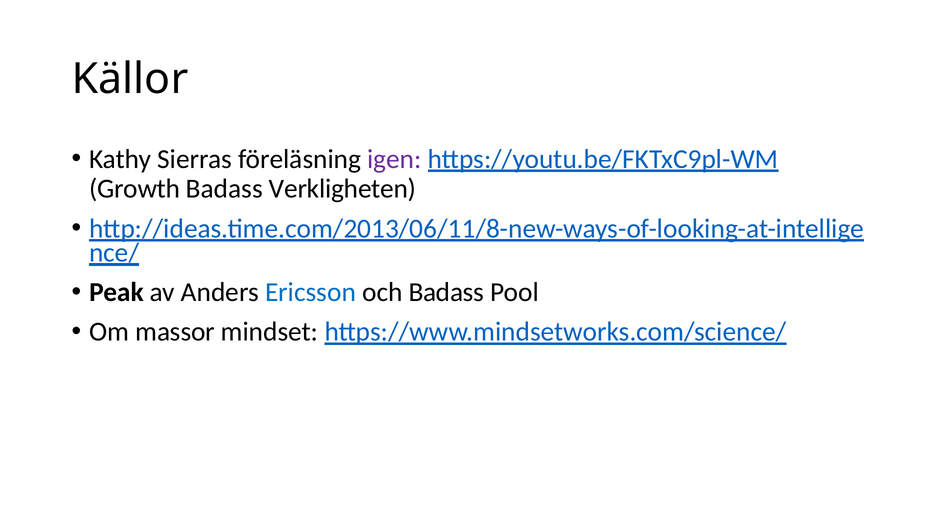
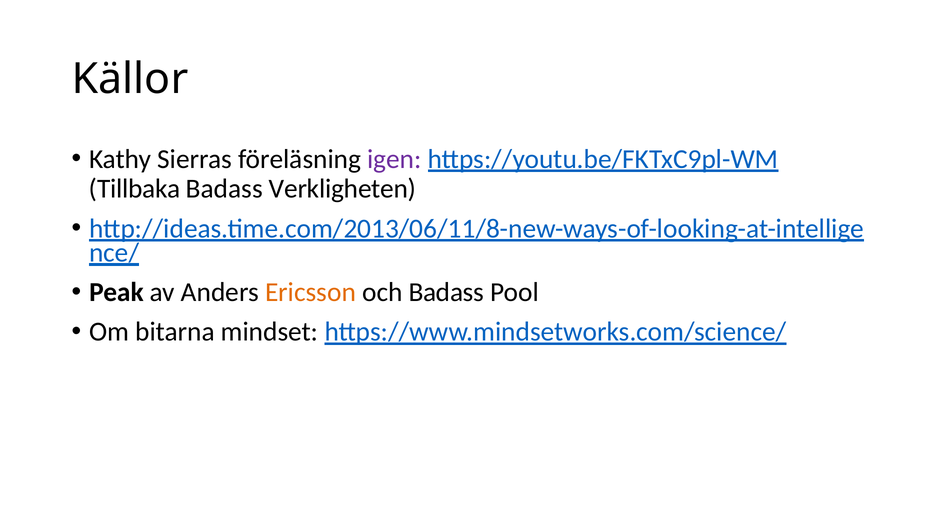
Growth: Growth -> Tillbaka
Ericsson colour: blue -> orange
massor: massor -> bitarna
